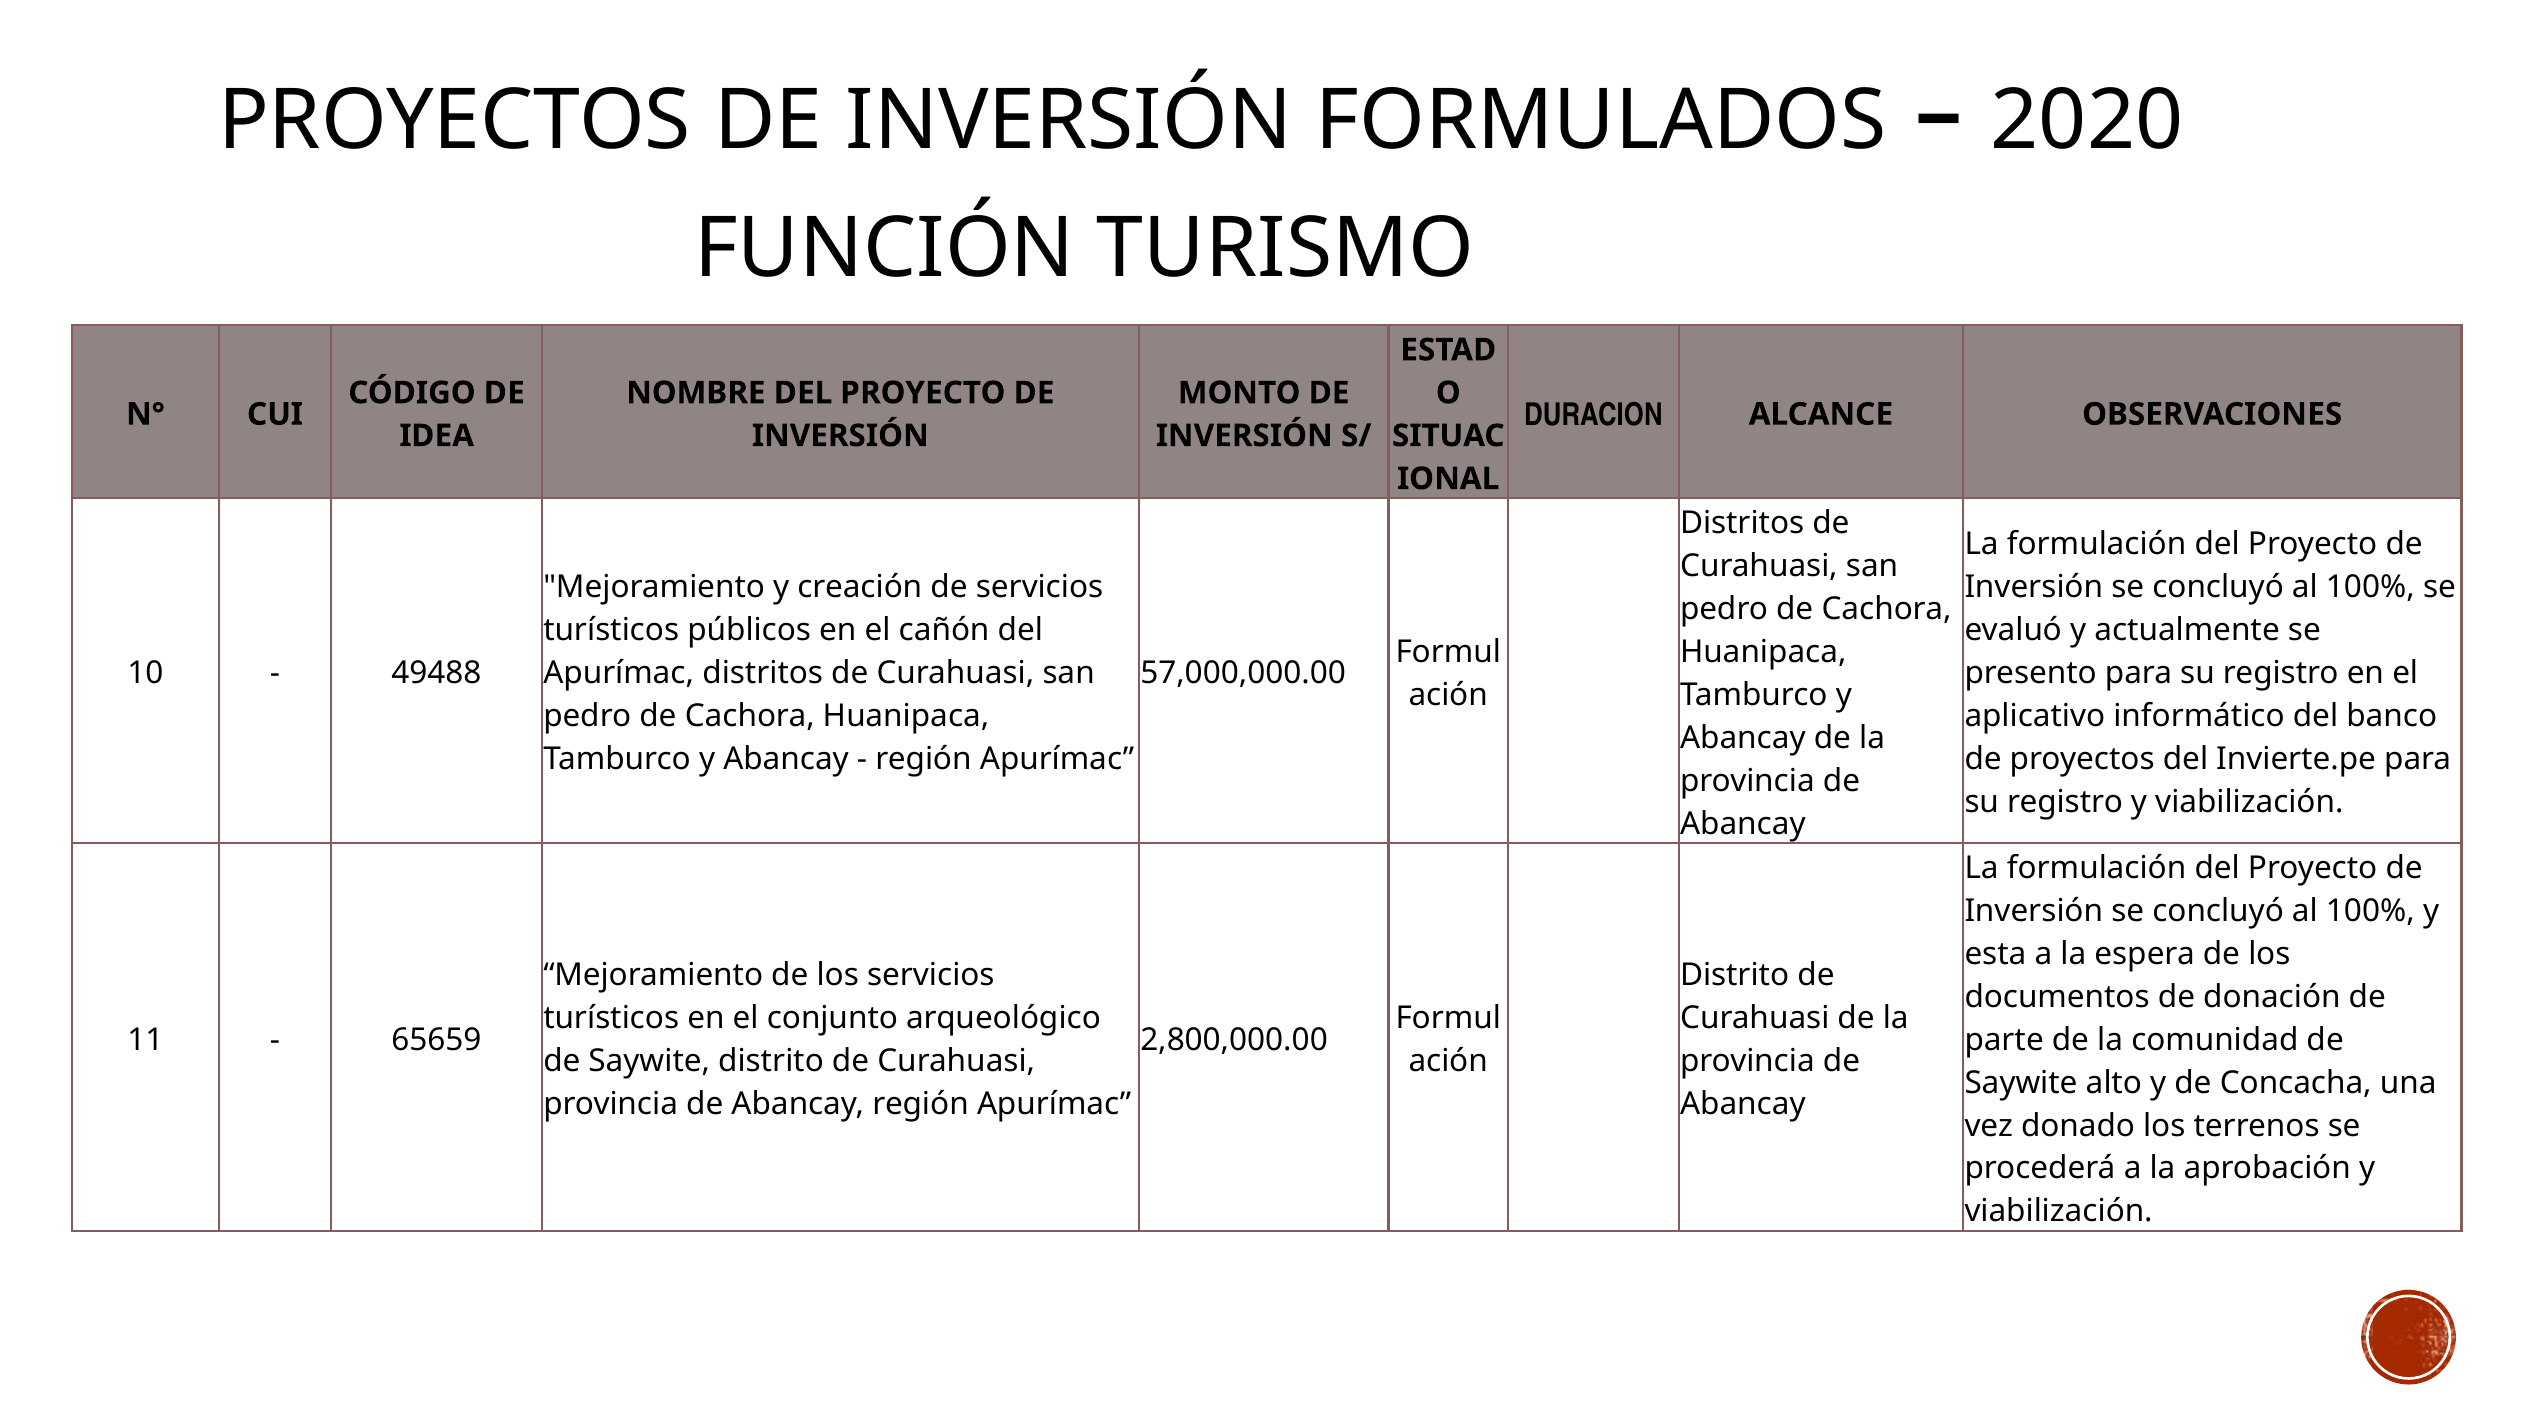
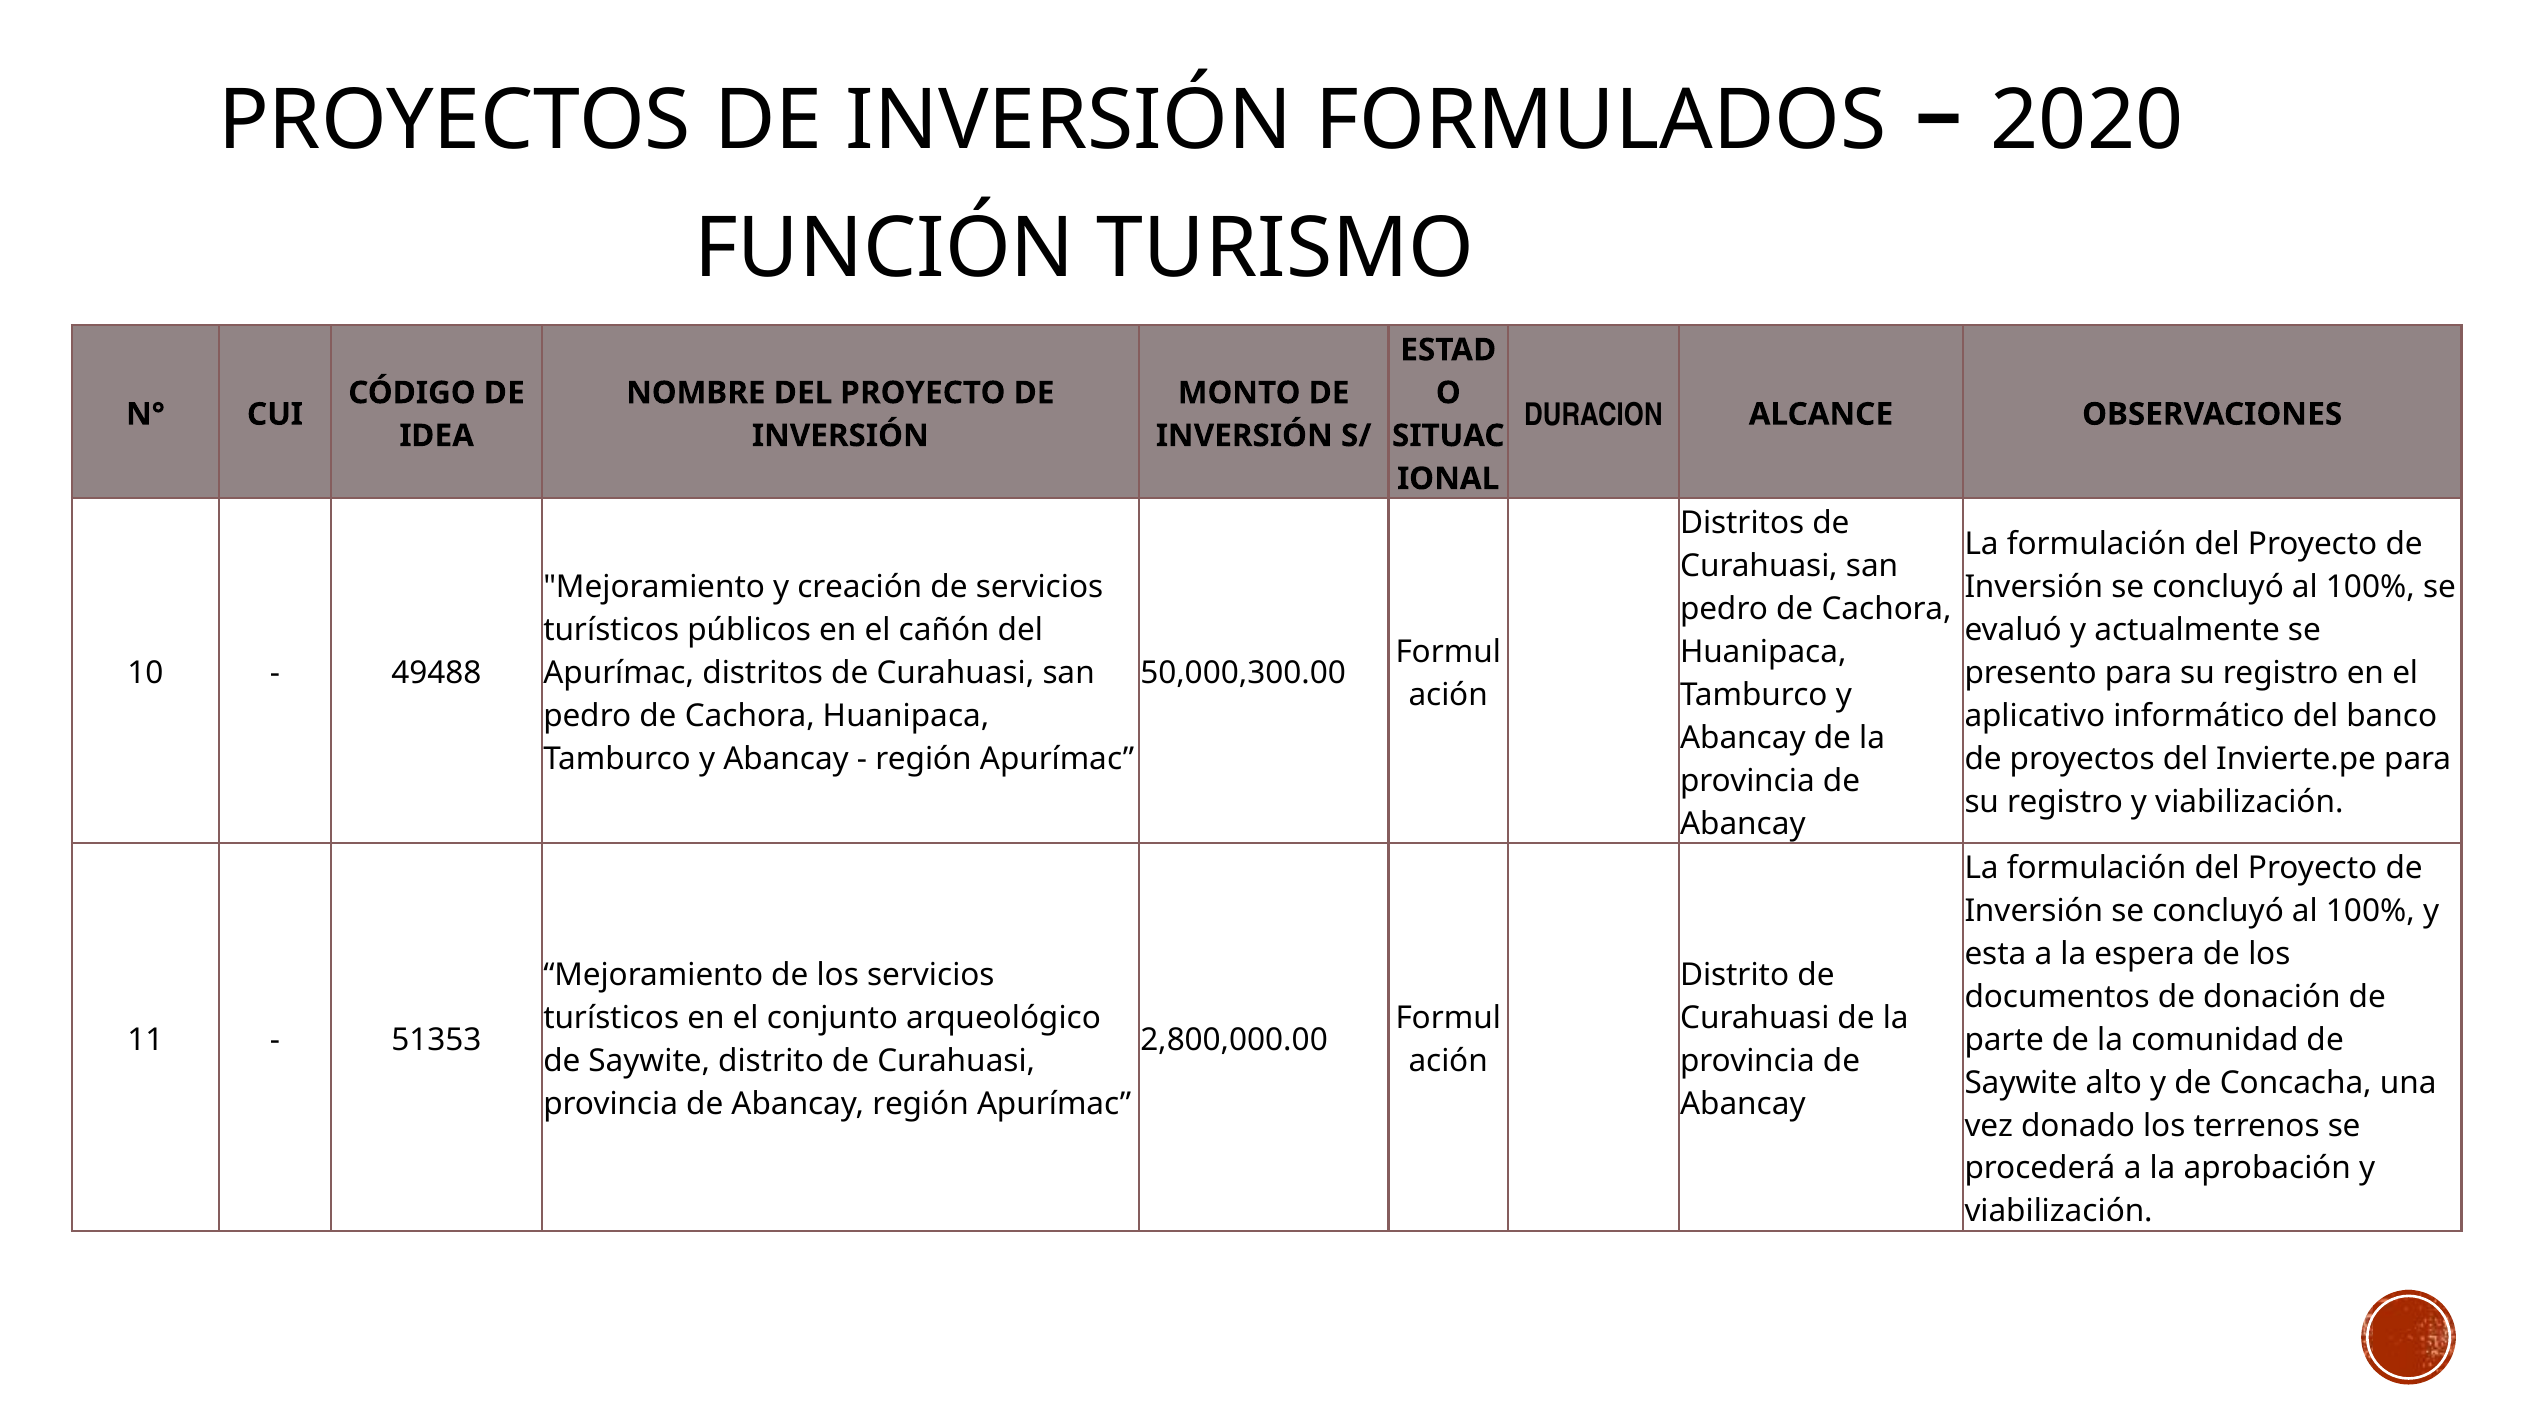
57,000,000.00: 57,000,000.00 -> 50,000,300.00
65659: 65659 -> 51353
